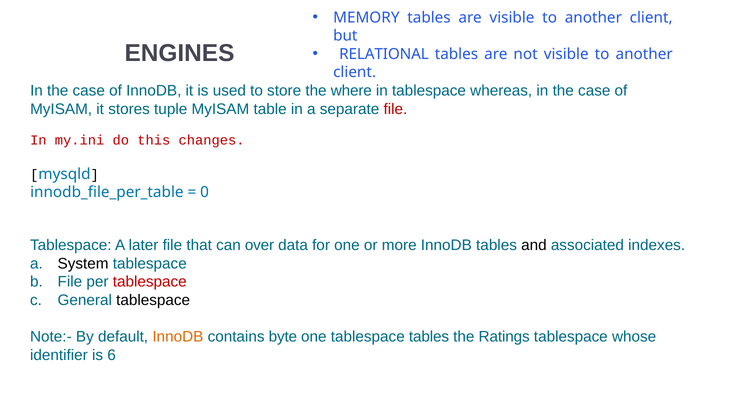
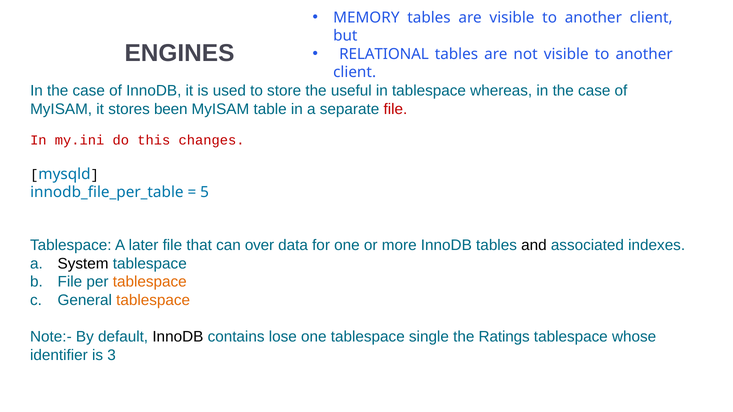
where: where -> useful
tuple: tuple -> been
0: 0 -> 5
tablespace at (150, 282) colour: red -> orange
tablespace at (153, 300) colour: black -> orange
InnoDB at (178, 337) colour: orange -> black
byte: byte -> lose
tablespace tables: tables -> single
6: 6 -> 3
